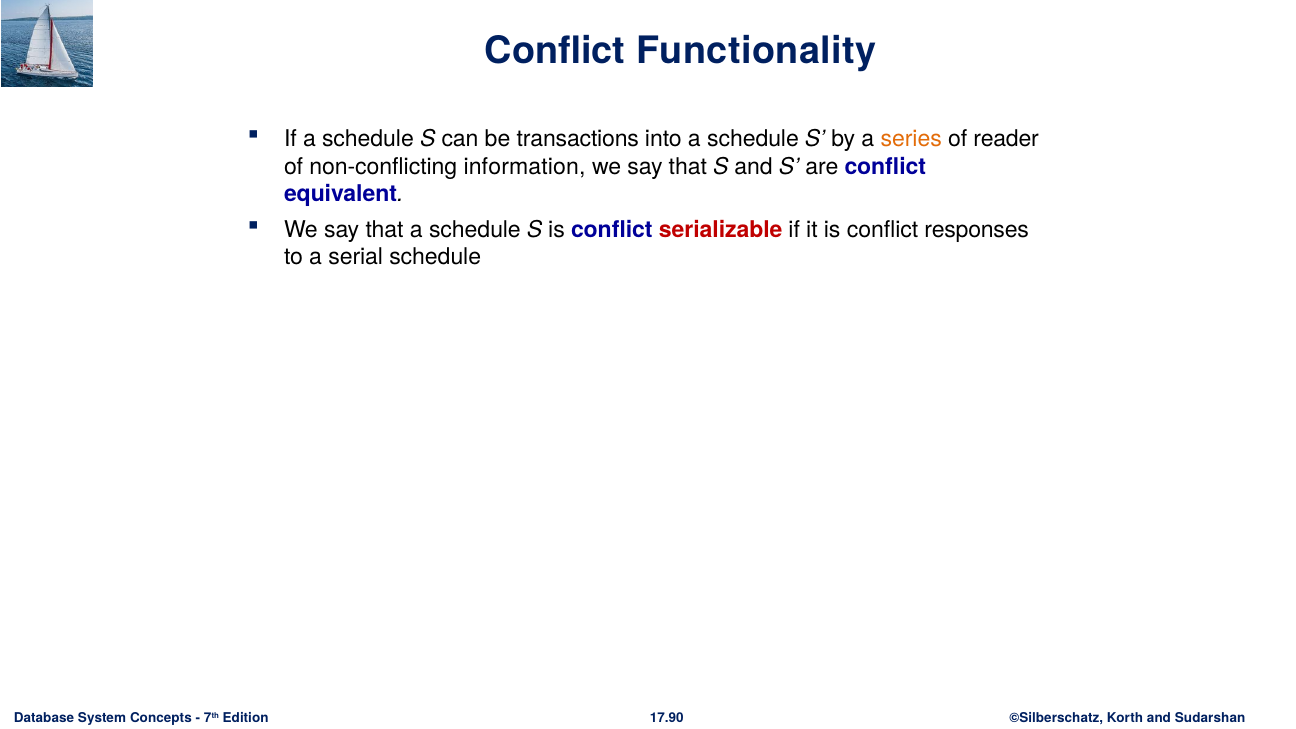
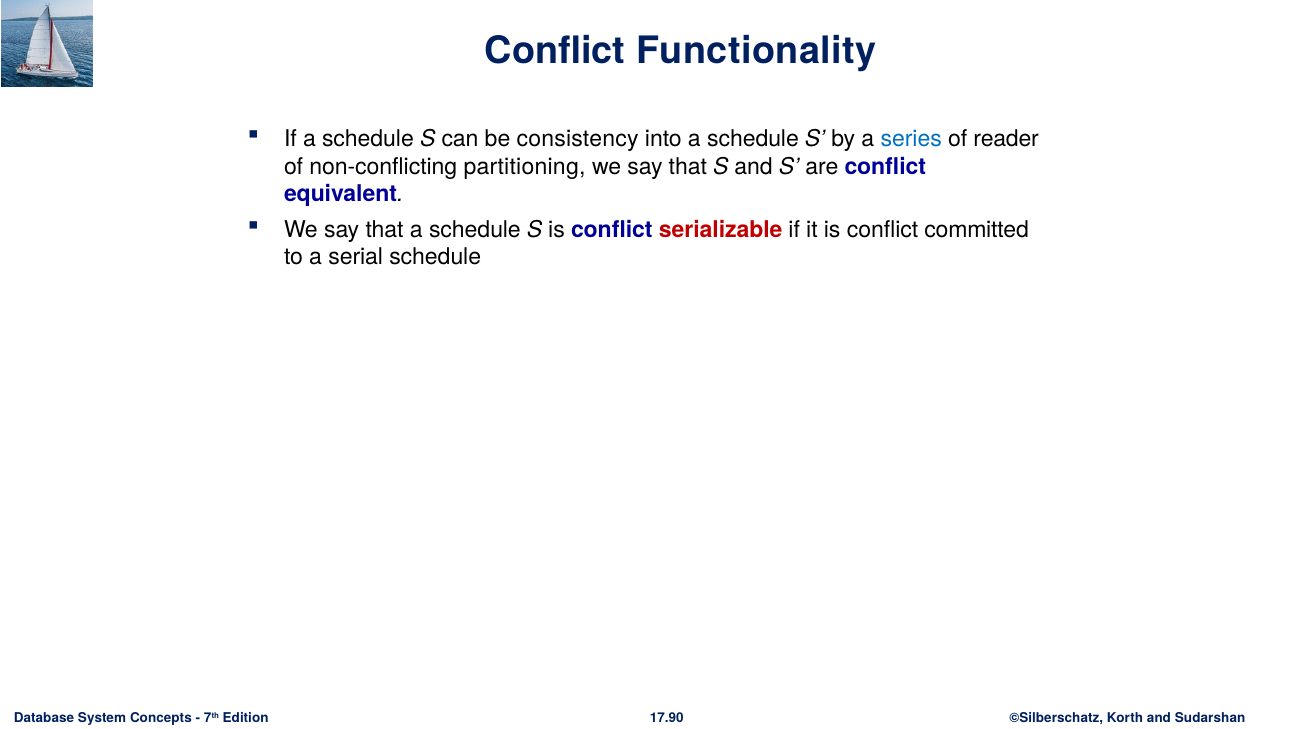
transactions: transactions -> consistency
series colour: orange -> blue
information: information -> partitioning
responses: responses -> committed
